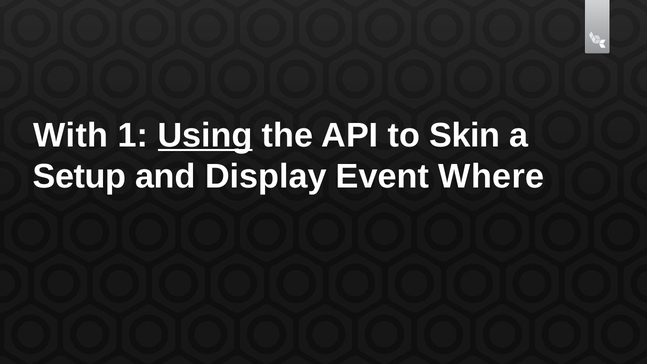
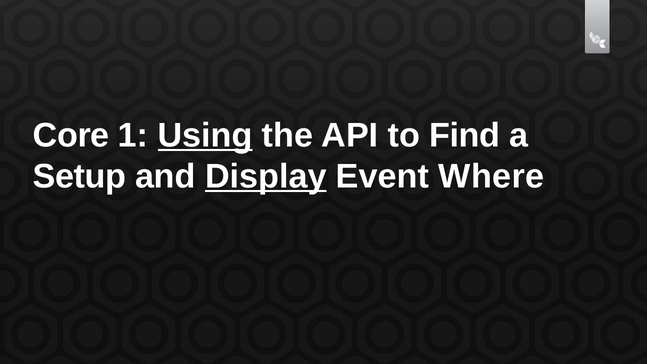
With: With -> Core
Skin: Skin -> Find
Display underline: none -> present
